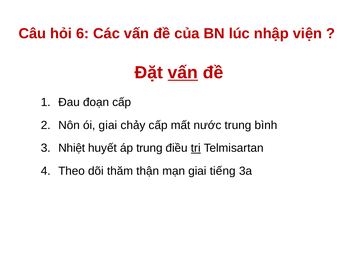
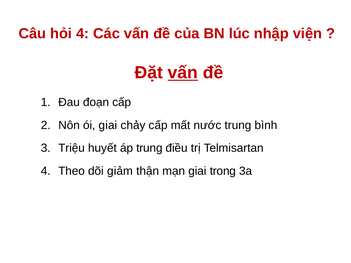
hỏi 6: 6 -> 4
Nhiệt: Nhiệt -> Triệu
trị underline: present -> none
thăm: thăm -> giảm
tiếng: tiếng -> trong
